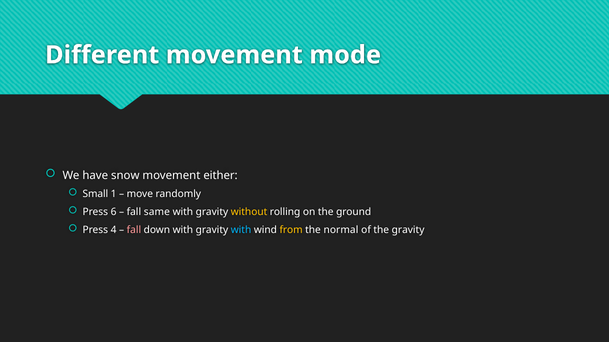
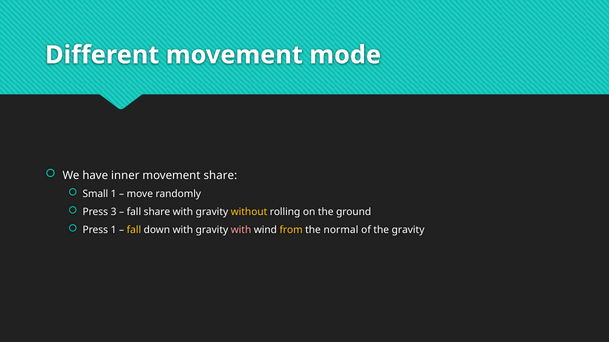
snow: snow -> inner
movement either: either -> share
6: 6 -> 3
fall same: same -> share
Press 4: 4 -> 1
fall at (134, 230) colour: pink -> yellow
with at (241, 230) colour: light blue -> pink
